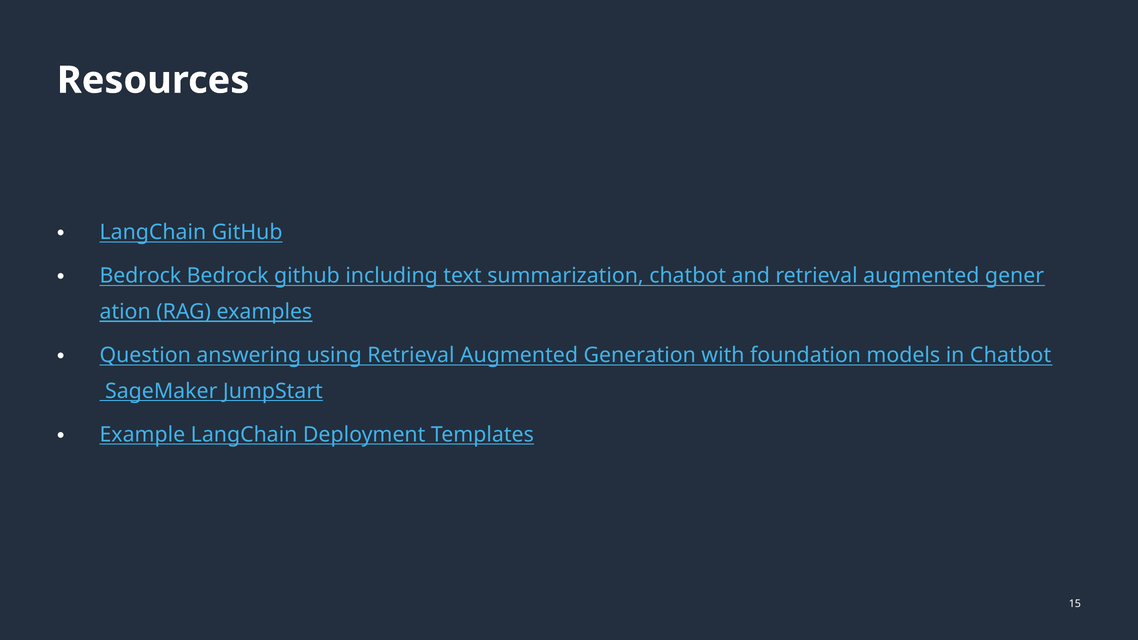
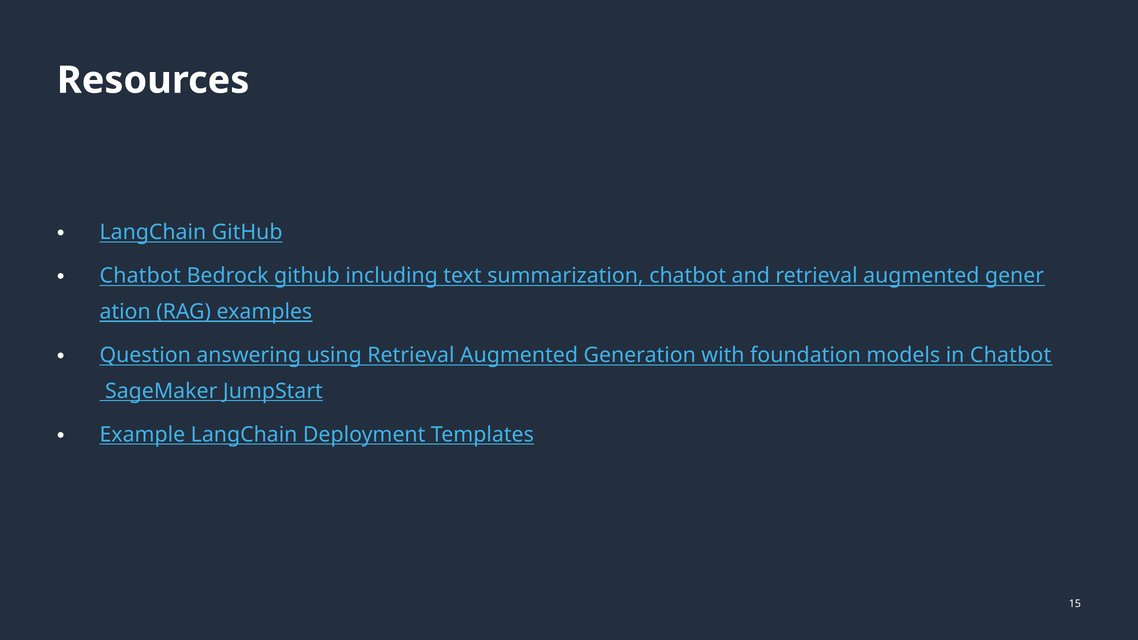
Bedrock at (140, 276): Bedrock -> Chatbot
